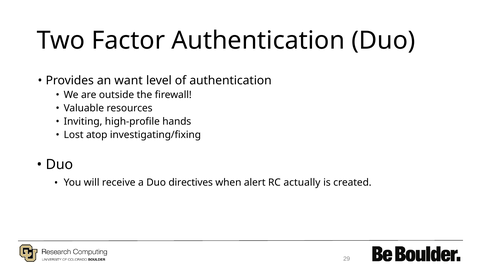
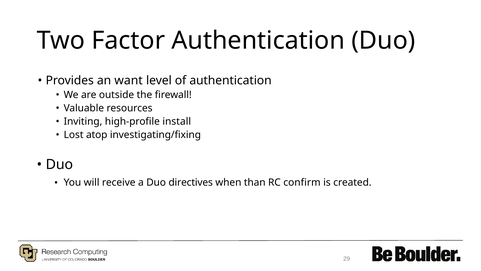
hands: hands -> install
alert: alert -> than
actually: actually -> confirm
